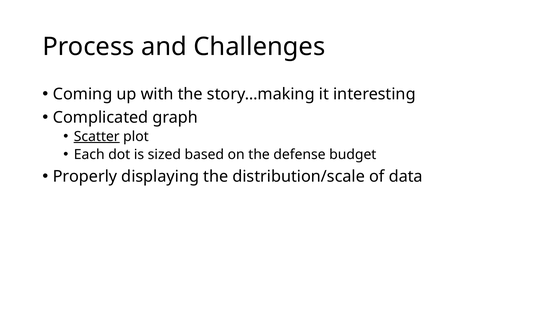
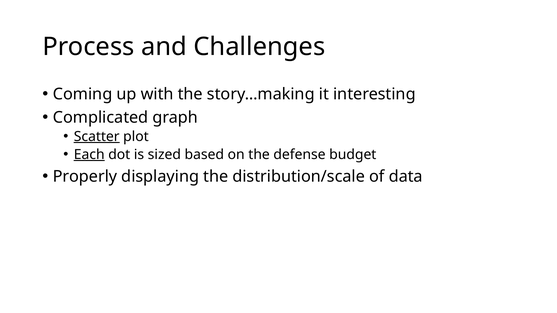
Each underline: none -> present
